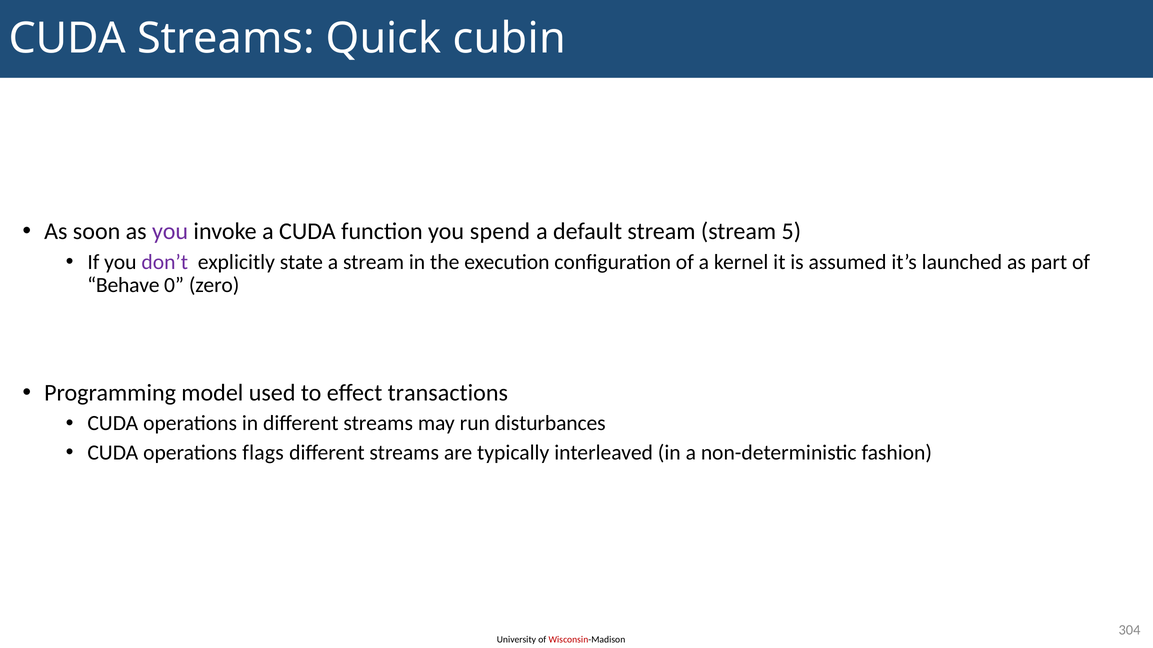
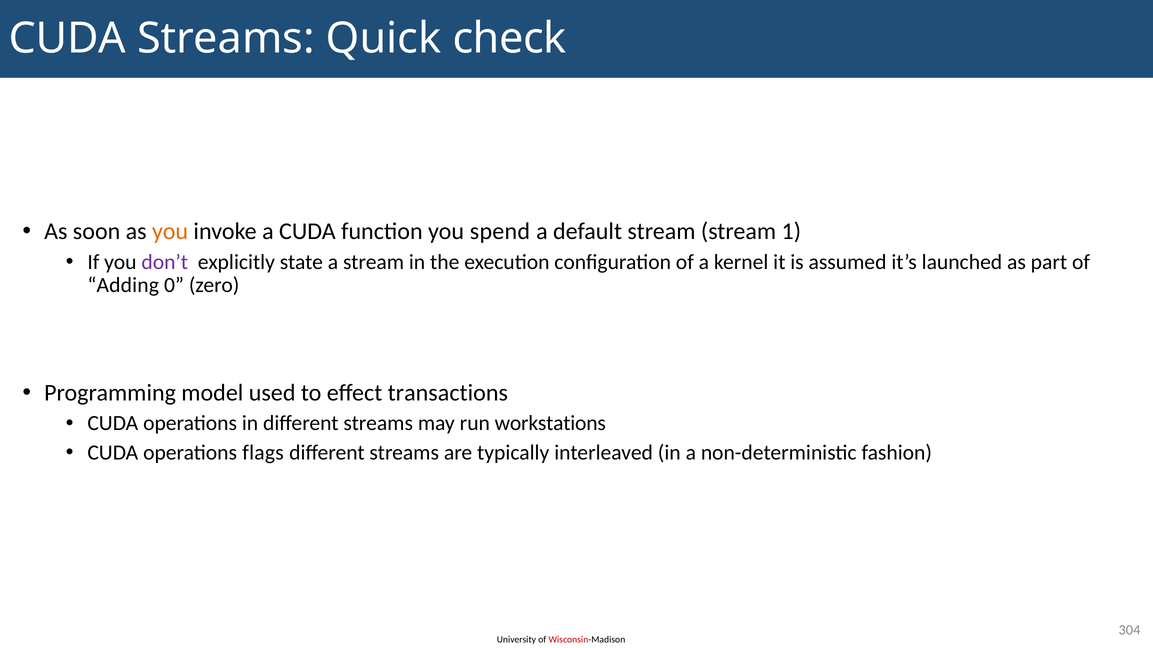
cubin: cubin -> check
you at (170, 232) colour: purple -> orange
5: 5 -> 1
Behave: Behave -> Adding
disturbances: disturbances -> workstations
